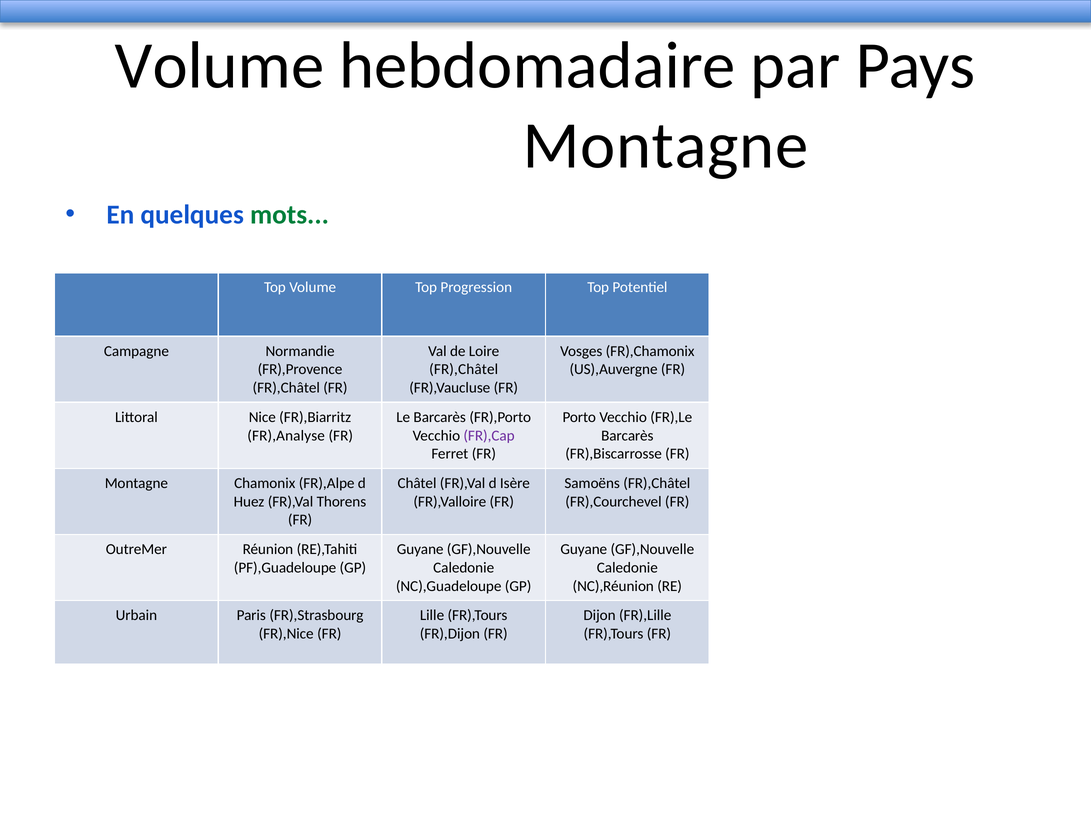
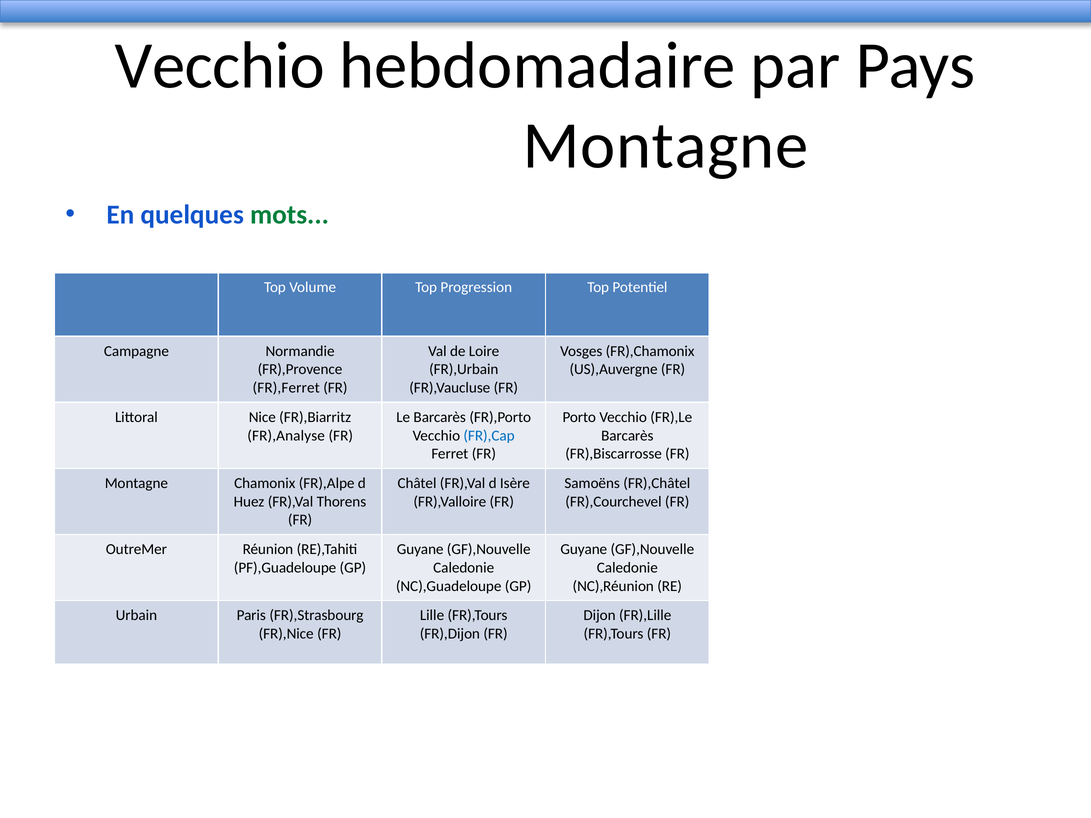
Volume at (219, 66): Volume -> Vecchio
FR),Châtel at (464, 370): FR),Châtel -> FR),Urbain
FR),Châtel at (286, 388): FR),Châtel -> FR),Ferret
FR),Cap colour: purple -> blue
